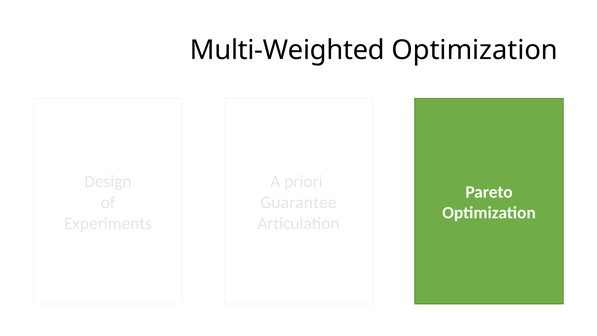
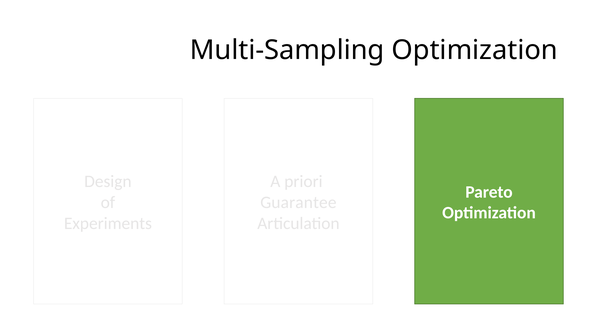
Multi-Weighted: Multi-Weighted -> Multi-Sampling
